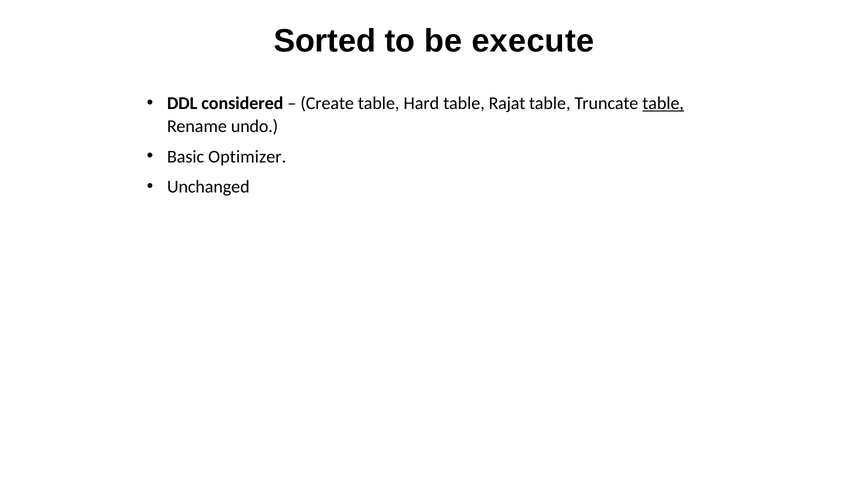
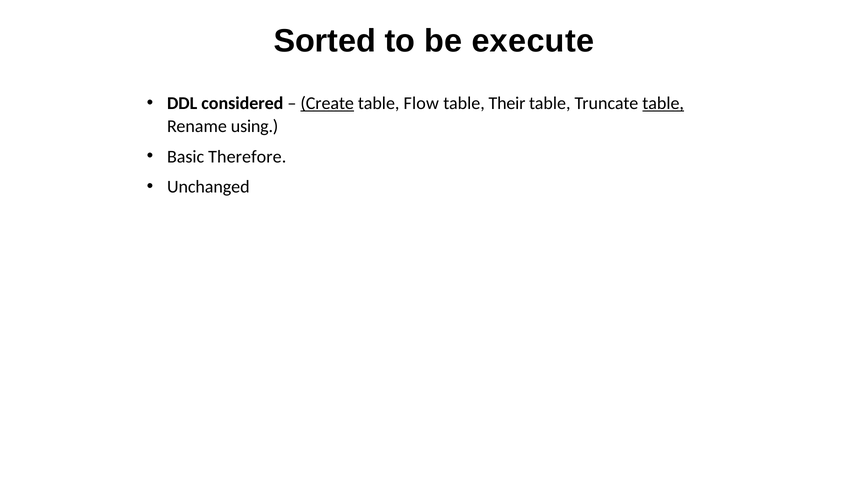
Create underline: none -> present
Hard: Hard -> Flow
Rajat: Rajat -> Their
undo: undo -> using
Optimizer: Optimizer -> Therefore
